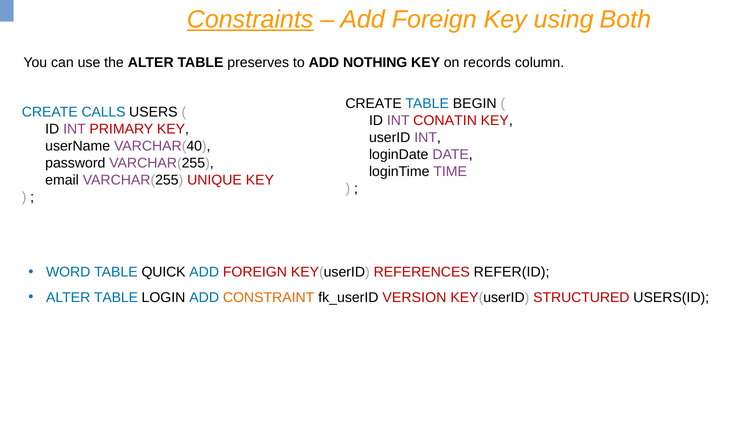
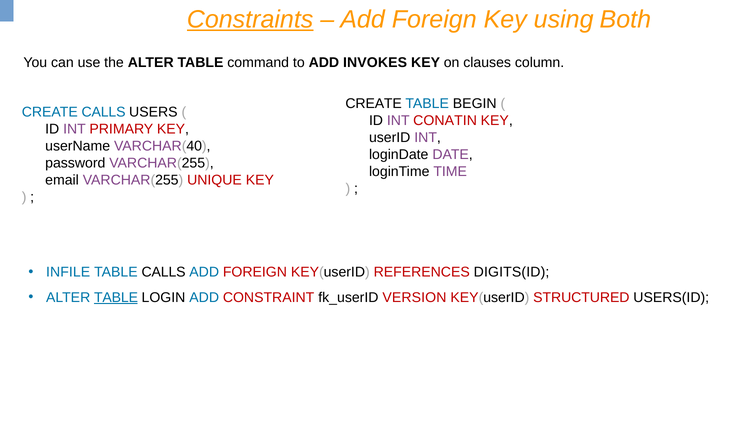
preserves: preserves -> command
NOTHING: NOTHING -> INVOKES
records: records -> clauses
WORD: WORD -> INFILE
TABLE QUICK: QUICK -> CALLS
REFER(ID: REFER(ID -> DIGITS(ID
TABLE at (116, 297) underline: none -> present
CONSTRAINT colour: orange -> red
